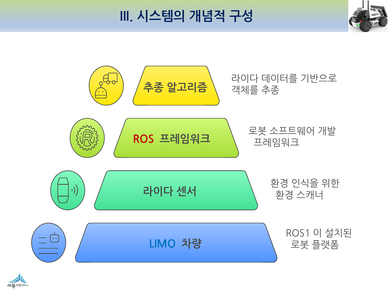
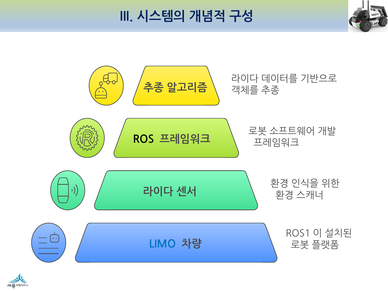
ROS colour: red -> black
